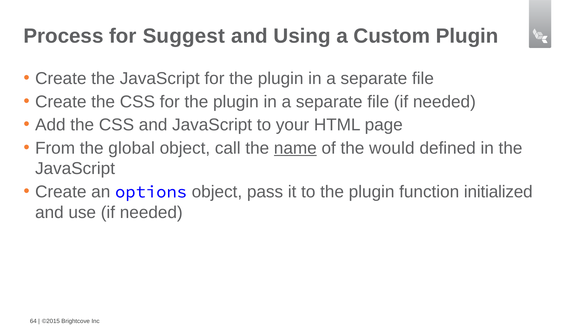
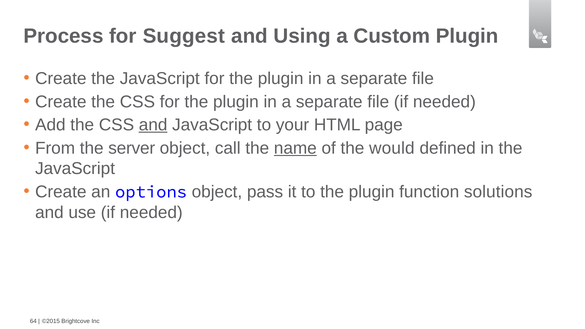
and at (153, 125) underline: none -> present
global: global -> server
initialized: initialized -> solutions
